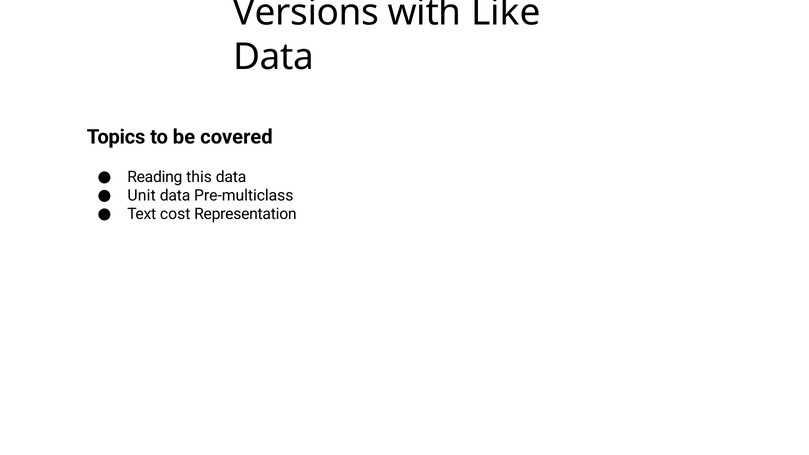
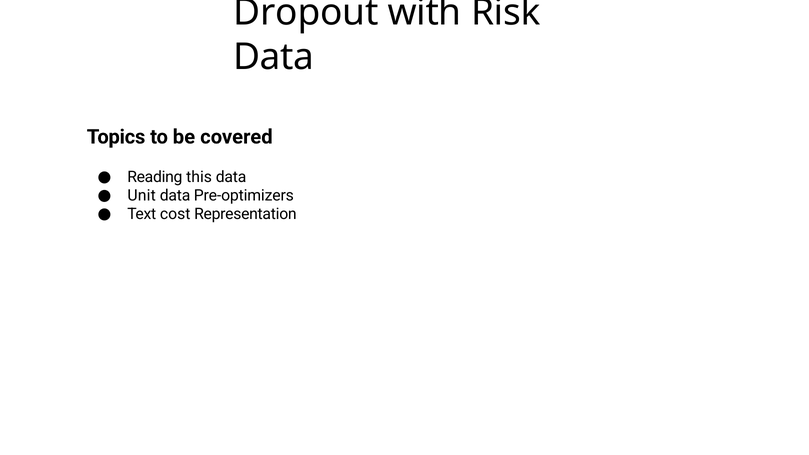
Versions: Versions -> Dropout
Like: Like -> Risk
Pre-multiclass: Pre-multiclass -> Pre-optimizers
